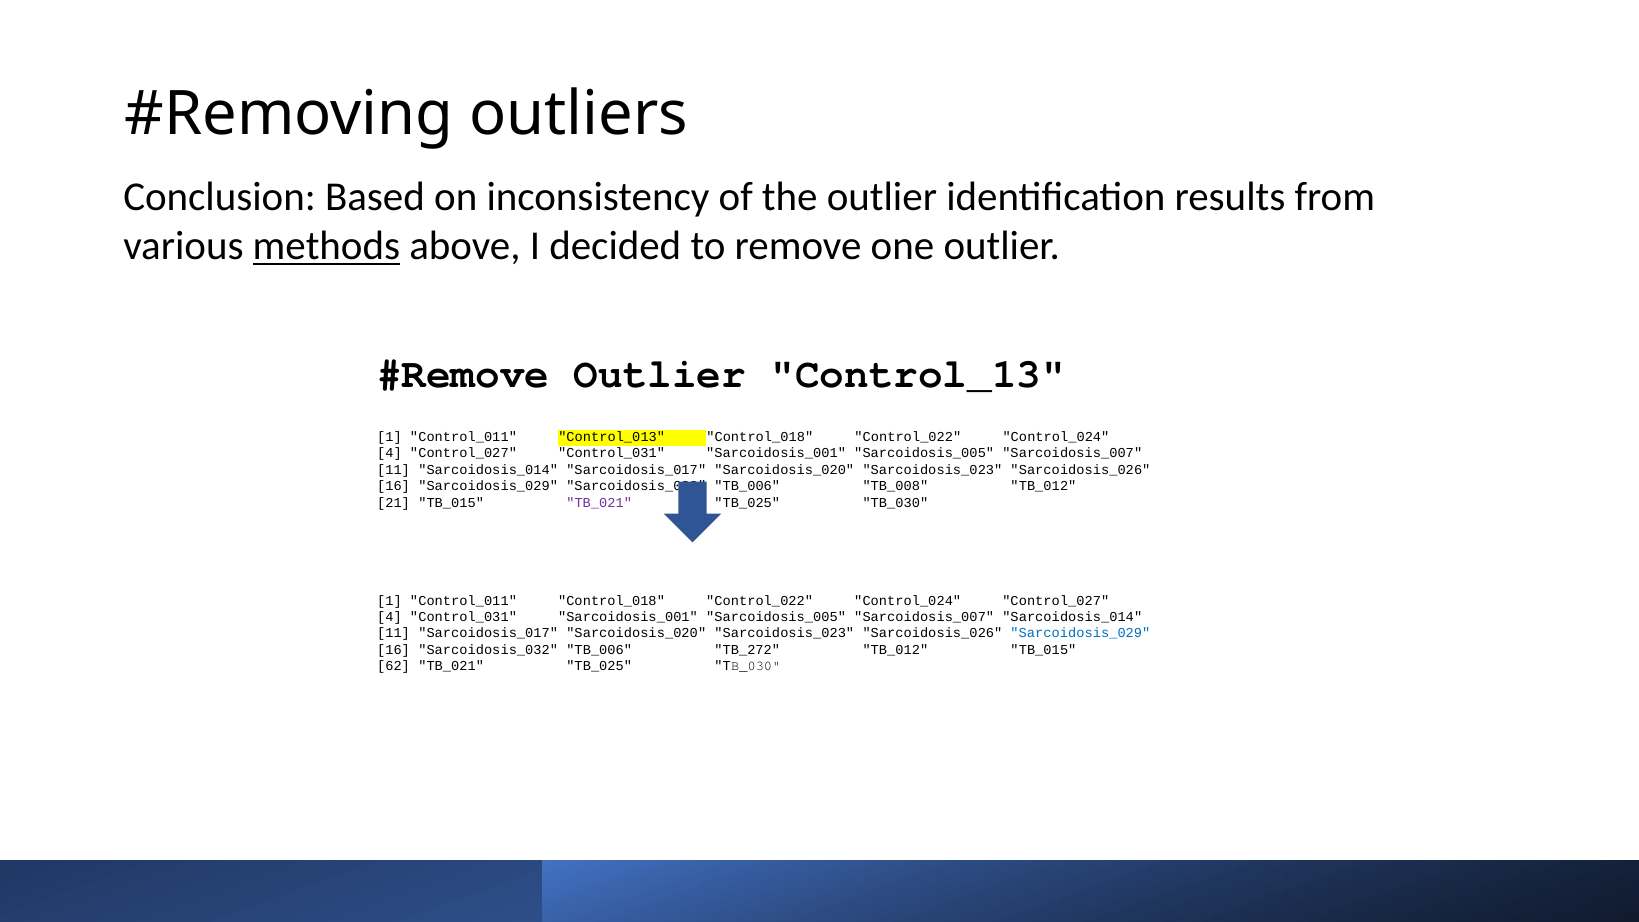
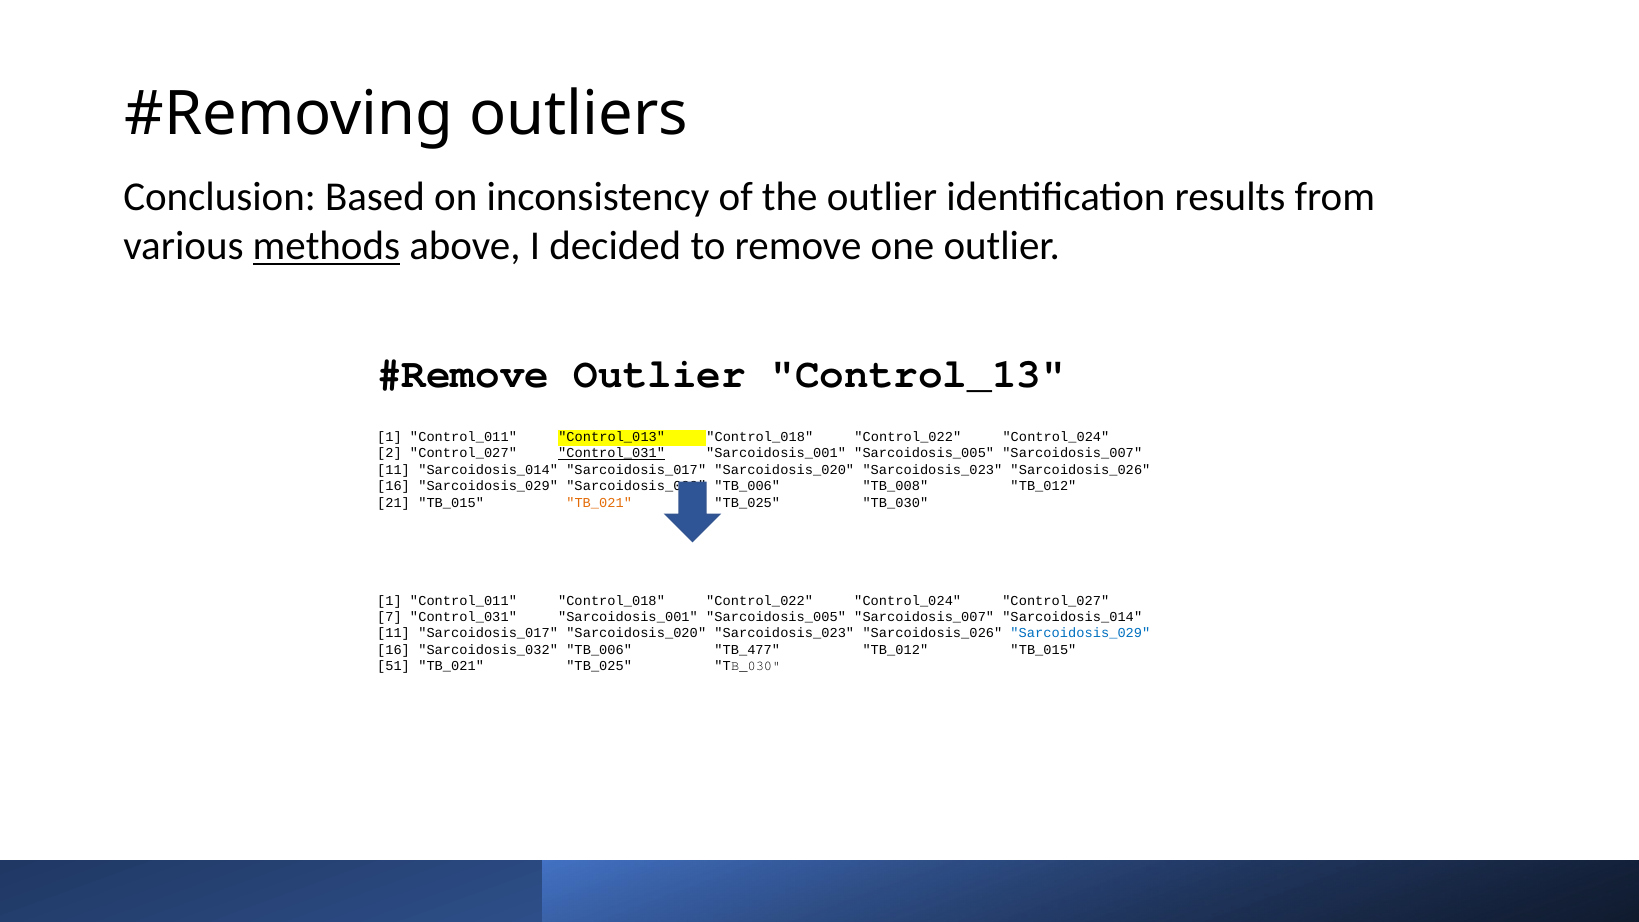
4 at (389, 453): 4 -> 2
Control_031 at (612, 453) underline: none -> present
TB_021 at (599, 502) colour: purple -> orange
4 at (389, 617): 4 -> 7
TB_272: TB_272 -> TB_477
62: 62 -> 51
